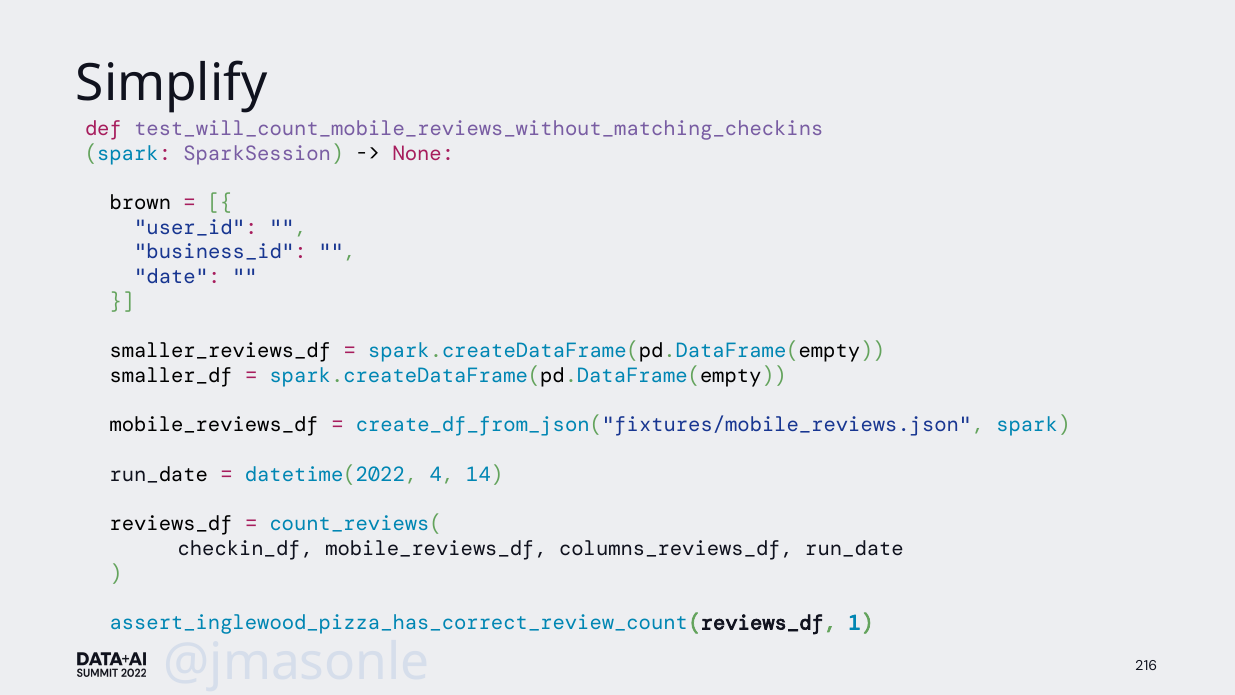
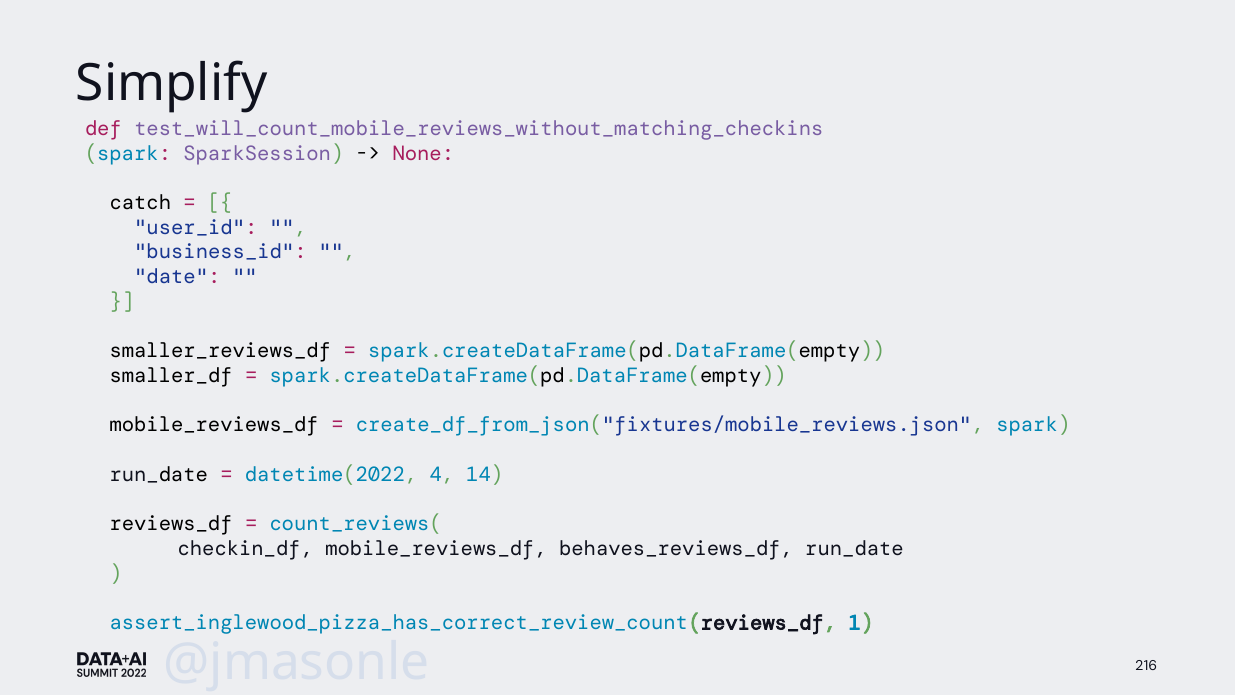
brown: brown -> catch
columns_reviews_df: columns_reviews_df -> behaves_reviews_df
